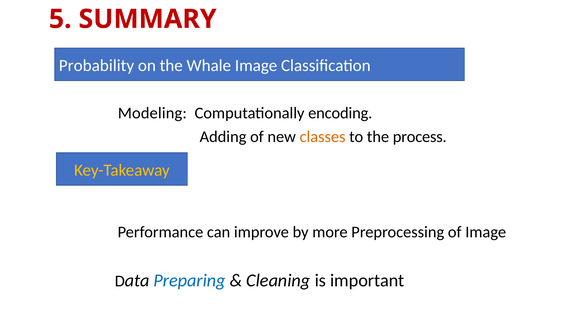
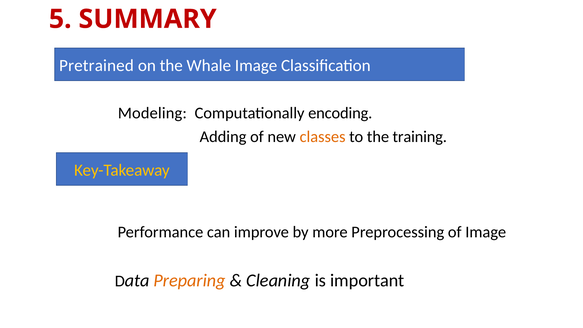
Probability: Probability -> Pretrained
process: process -> training
Preparing colour: blue -> orange
